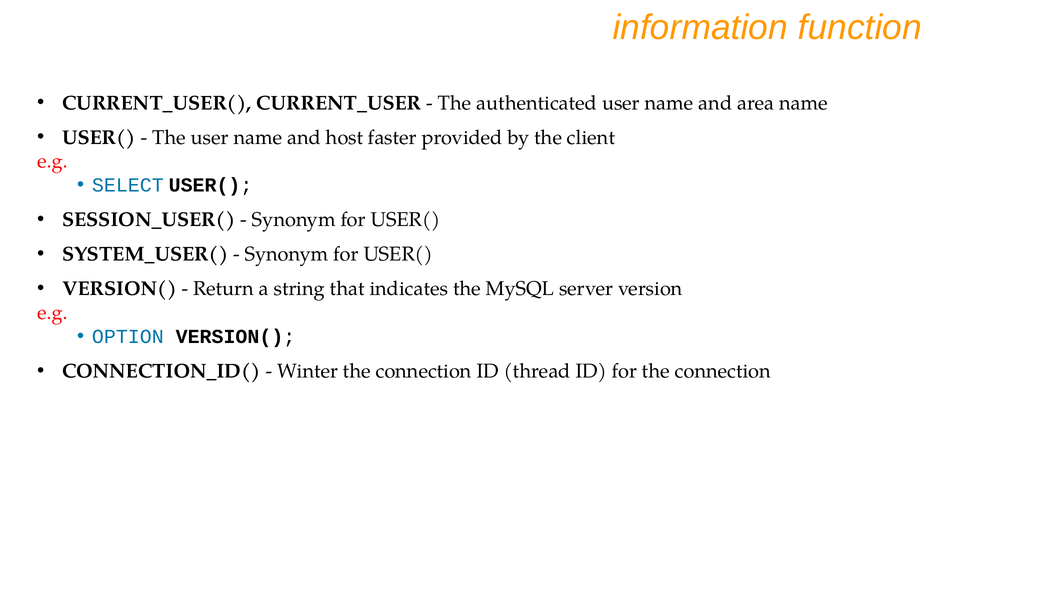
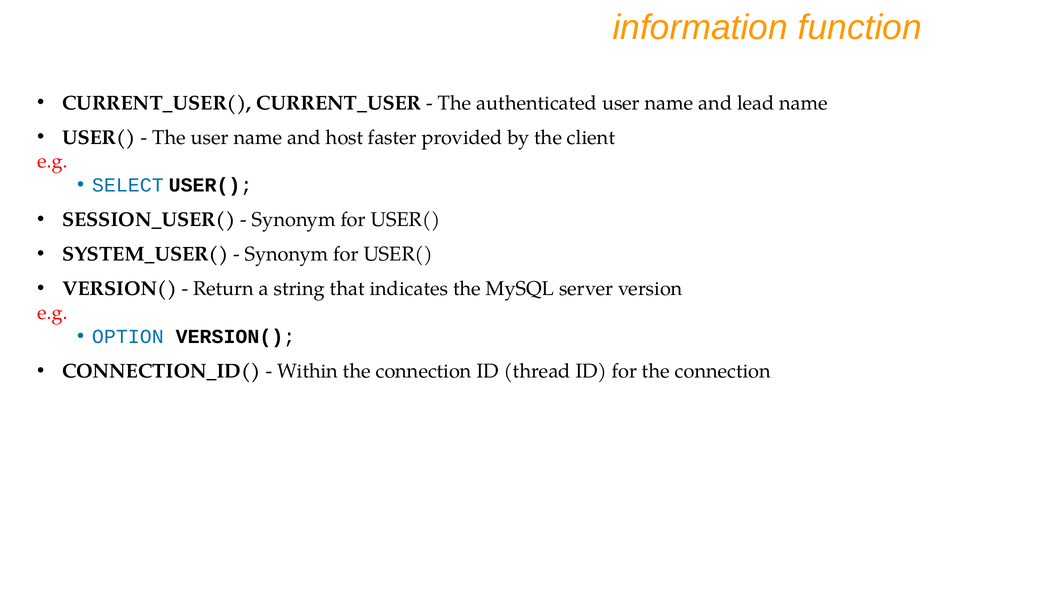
area: area -> lead
Winter: Winter -> Within
